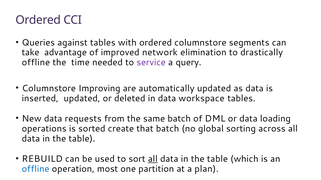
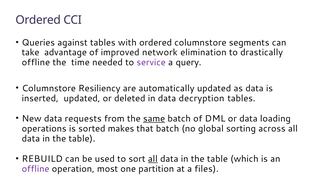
Improving: Improving -> Resiliency
workspace: workspace -> decryption
same underline: none -> present
create: create -> makes
offline at (36, 169) colour: blue -> purple
plan: plan -> files
